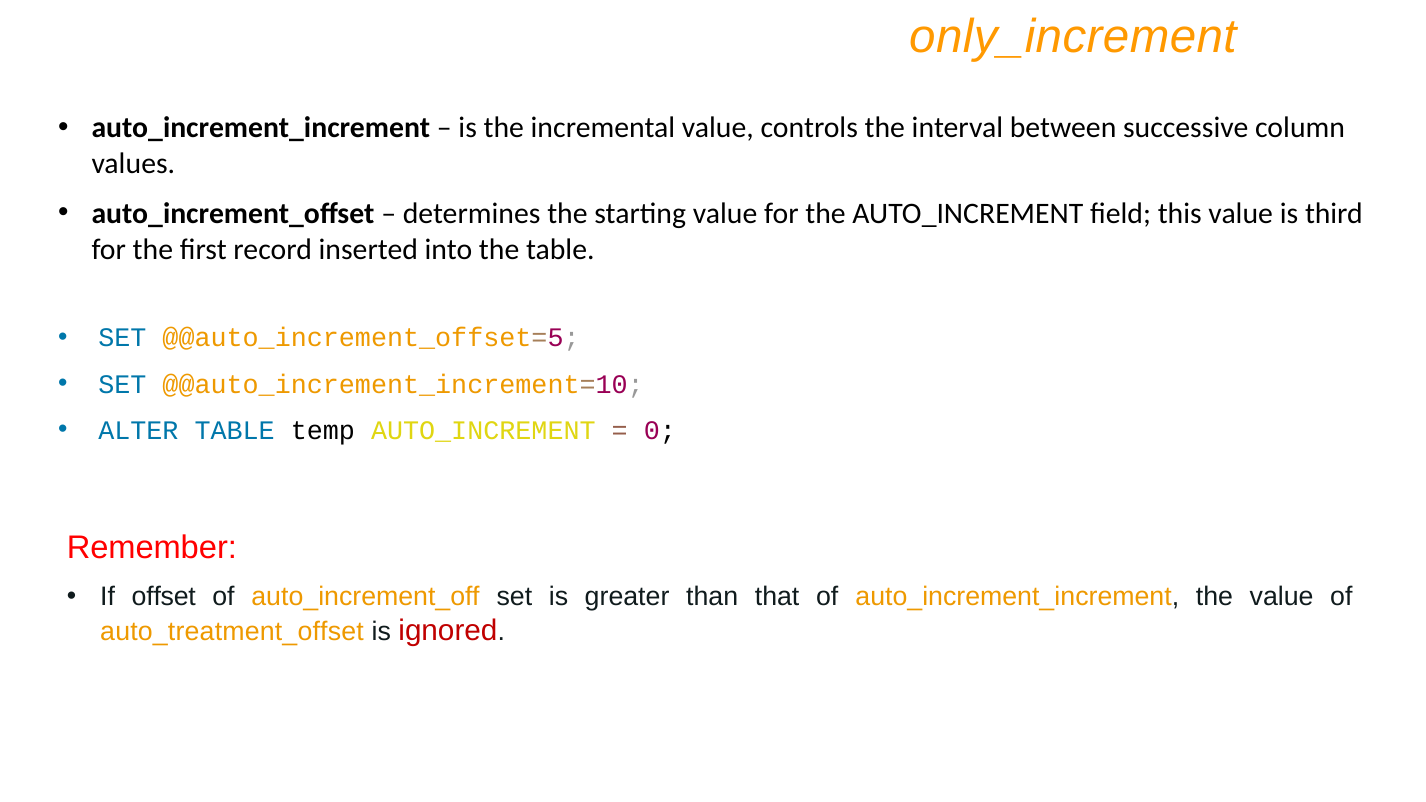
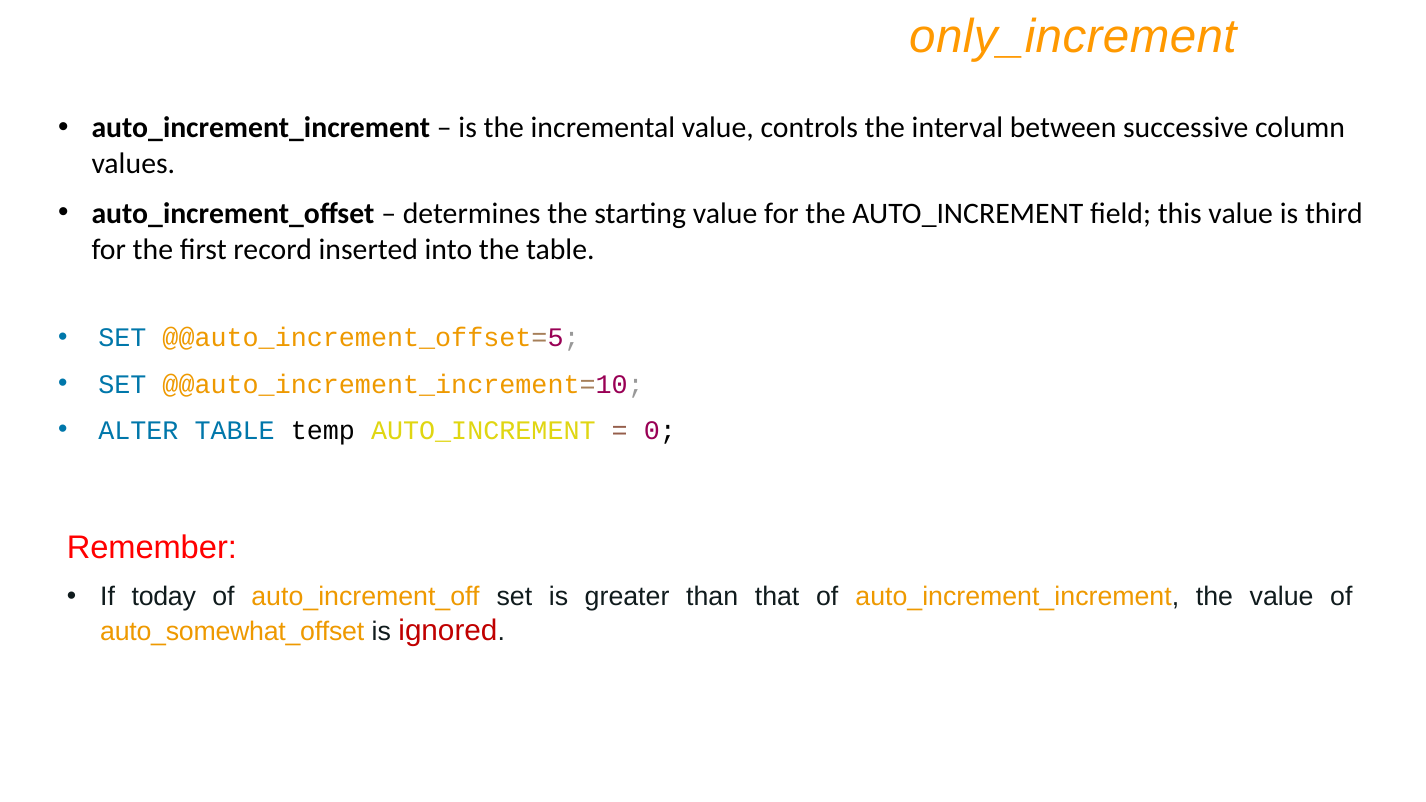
offset: offset -> today
auto_treatment_offset: auto_treatment_offset -> auto_somewhat_offset
